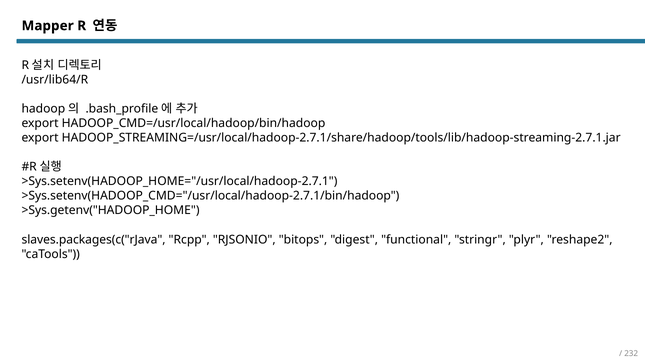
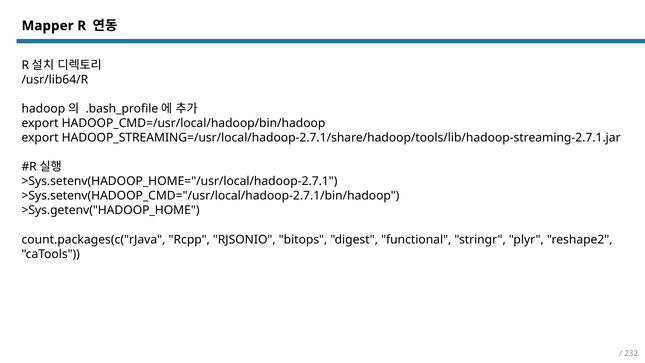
slaves.packages(c("rJava: slaves.packages(c("rJava -> count.packages(c("rJava
